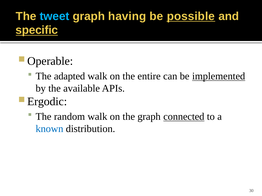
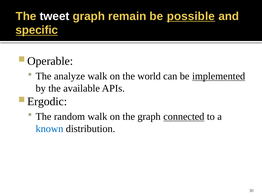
tweet colour: light blue -> white
having: having -> remain
adapted: adapted -> analyze
entire: entire -> world
